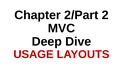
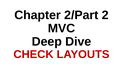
USAGE: USAGE -> CHECK
